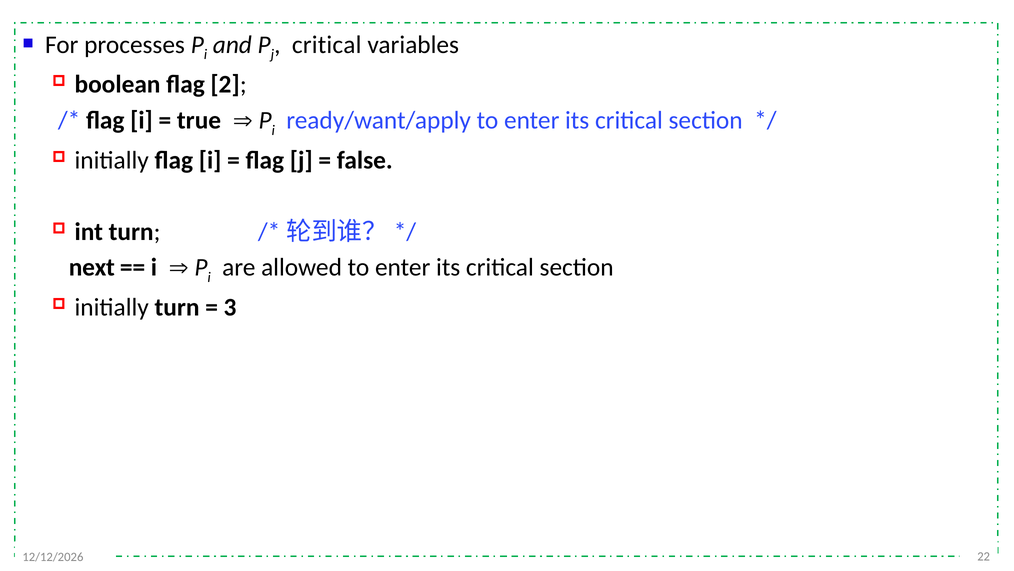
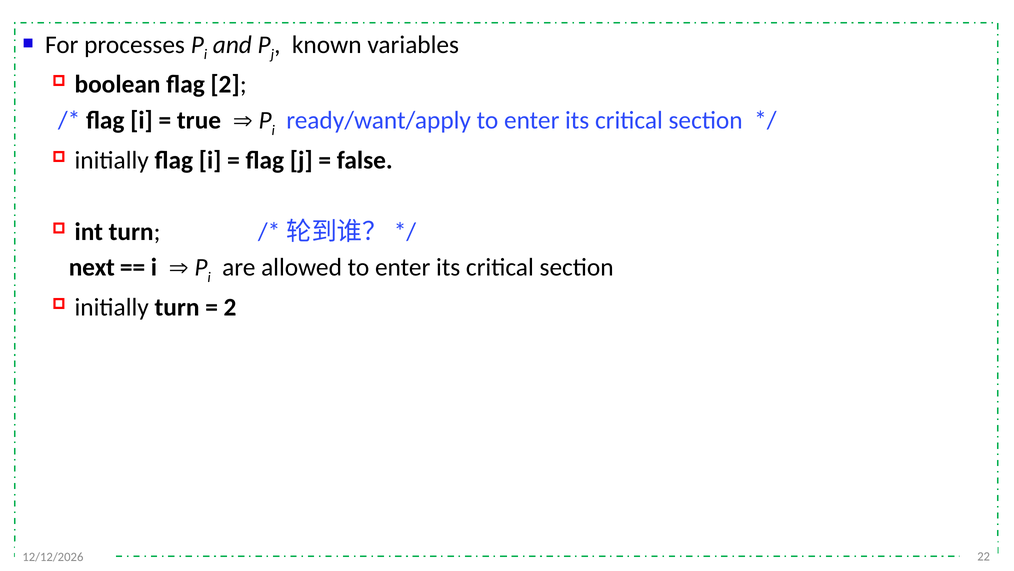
critical at (327, 45): critical -> known
3 at (230, 307): 3 -> 2
